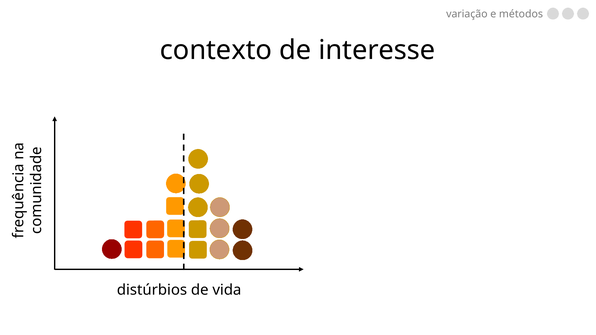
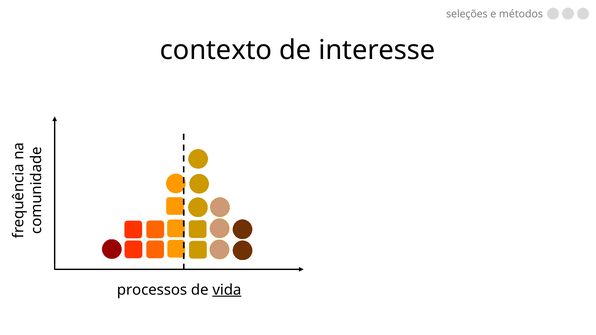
variação: variação -> seleções
distúrbios: distúrbios -> processos
vida underline: none -> present
